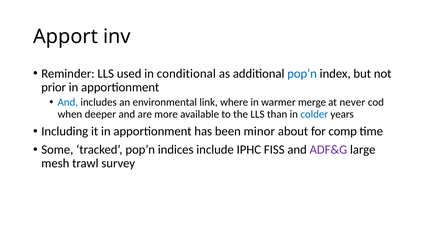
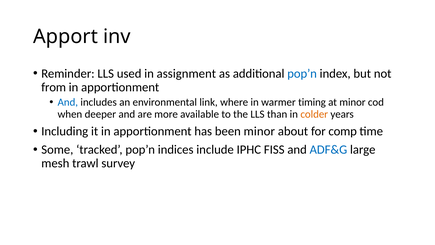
conditional: conditional -> assignment
prior: prior -> from
merge: merge -> timing
at never: never -> minor
colder colour: blue -> orange
ADF&G colour: purple -> blue
